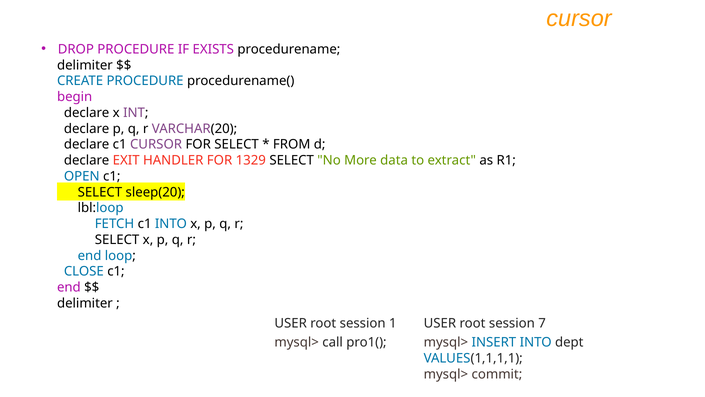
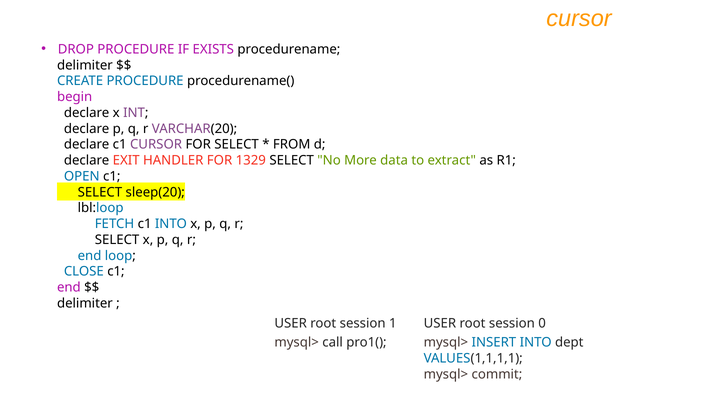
7: 7 -> 0
